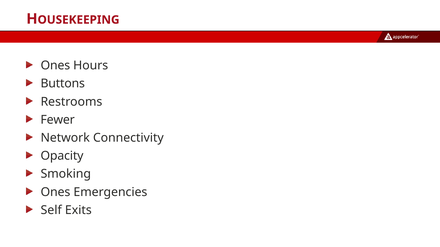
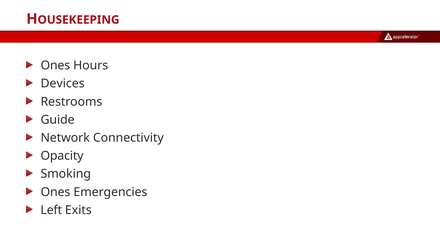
Buttons: Buttons -> Devices
Fewer: Fewer -> Guide
Self: Self -> Left
